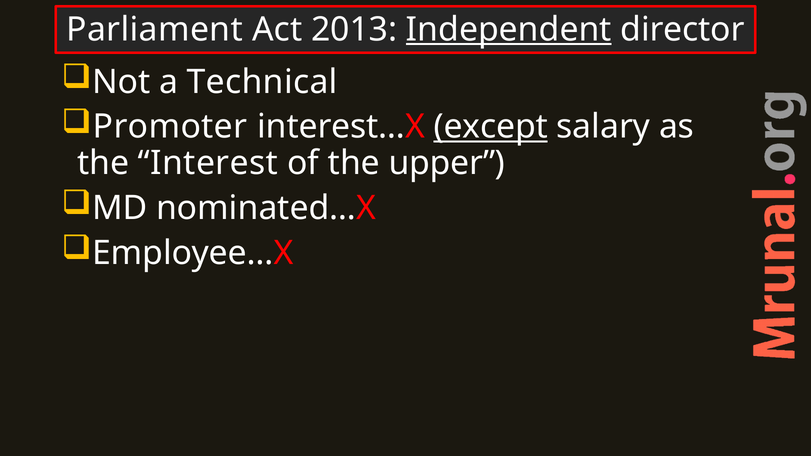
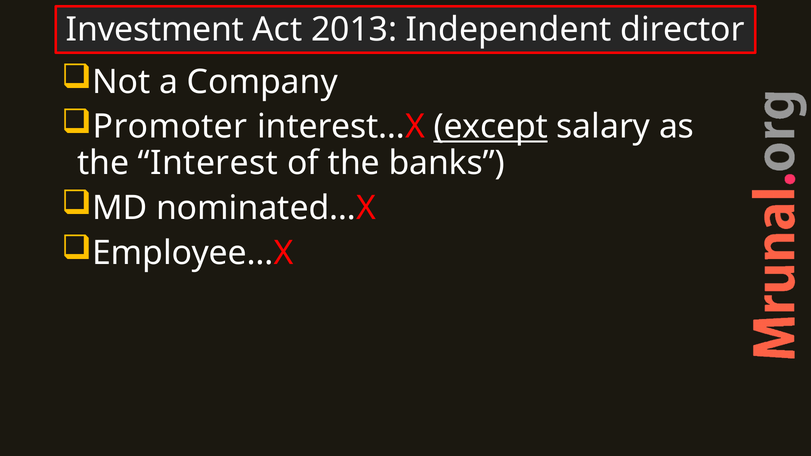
Parliament: Parliament -> Investment
Independent underline: present -> none
Technical: Technical -> Company
upper: upper -> banks
